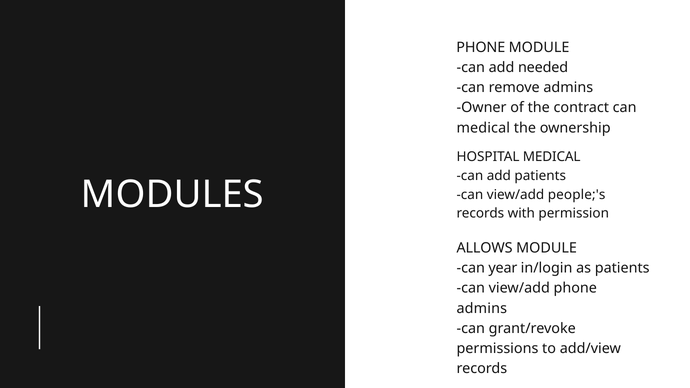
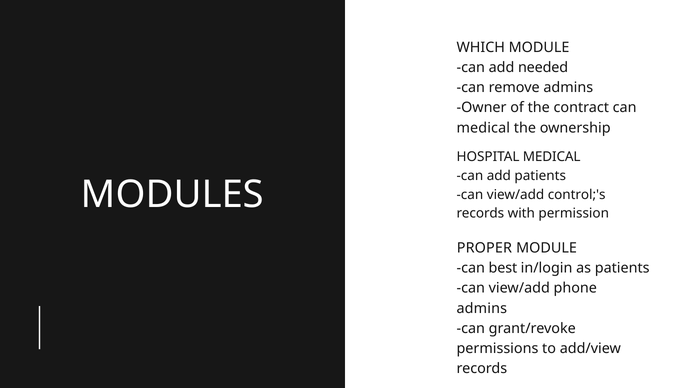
PHONE at (481, 47): PHONE -> WHICH
people;'s: people;'s -> control;'s
ALLOWS: ALLOWS -> PROPER
year: year -> best
